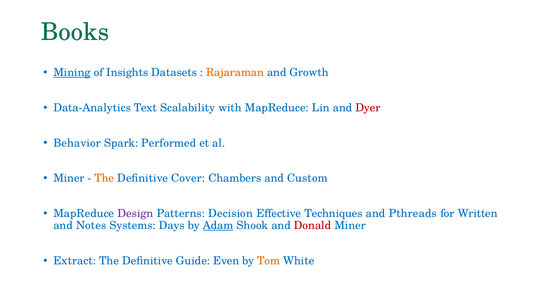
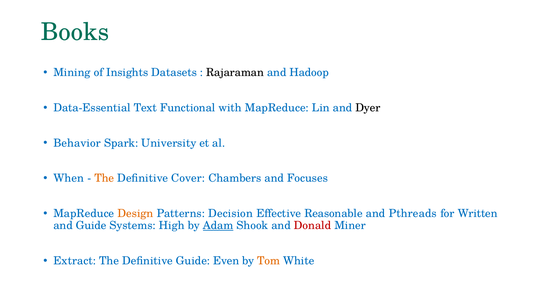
Mining underline: present -> none
Rajaraman colour: orange -> black
Growth: Growth -> Hadoop
Data-Analytics: Data-Analytics -> Data-Essential
Scalability: Scalability -> Functional
Dyer colour: red -> black
Performed: Performed -> University
Miner at (69, 179): Miner -> When
Custom: Custom -> Focuses
Design colour: purple -> orange
Techniques: Techniques -> Reasonable
and Notes: Notes -> Guide
Days: Days -> High
